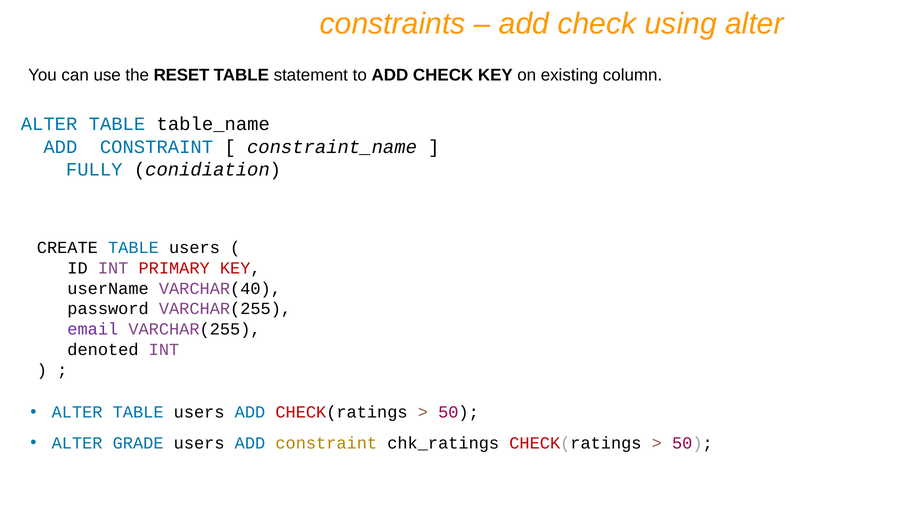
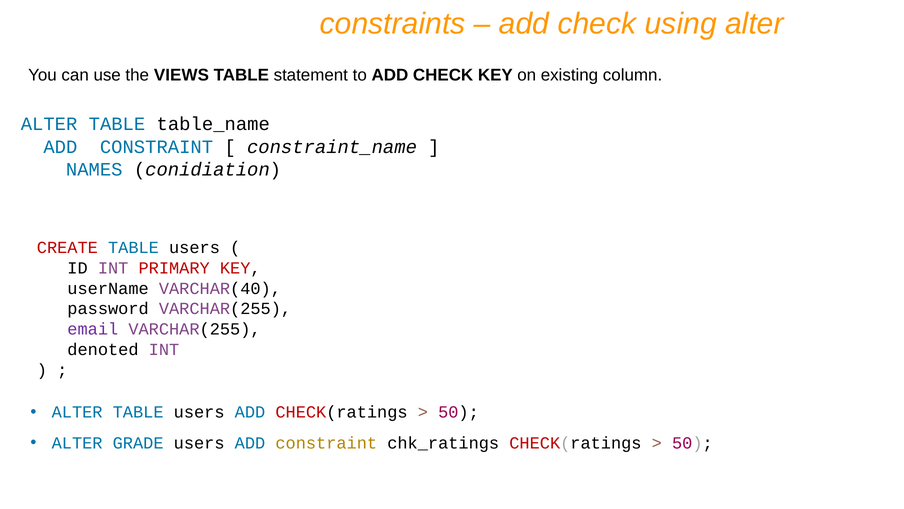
RESET: RESET -> VIEWS
FULLY: FULLY -> NAMES
CREATE colour: black -> red
